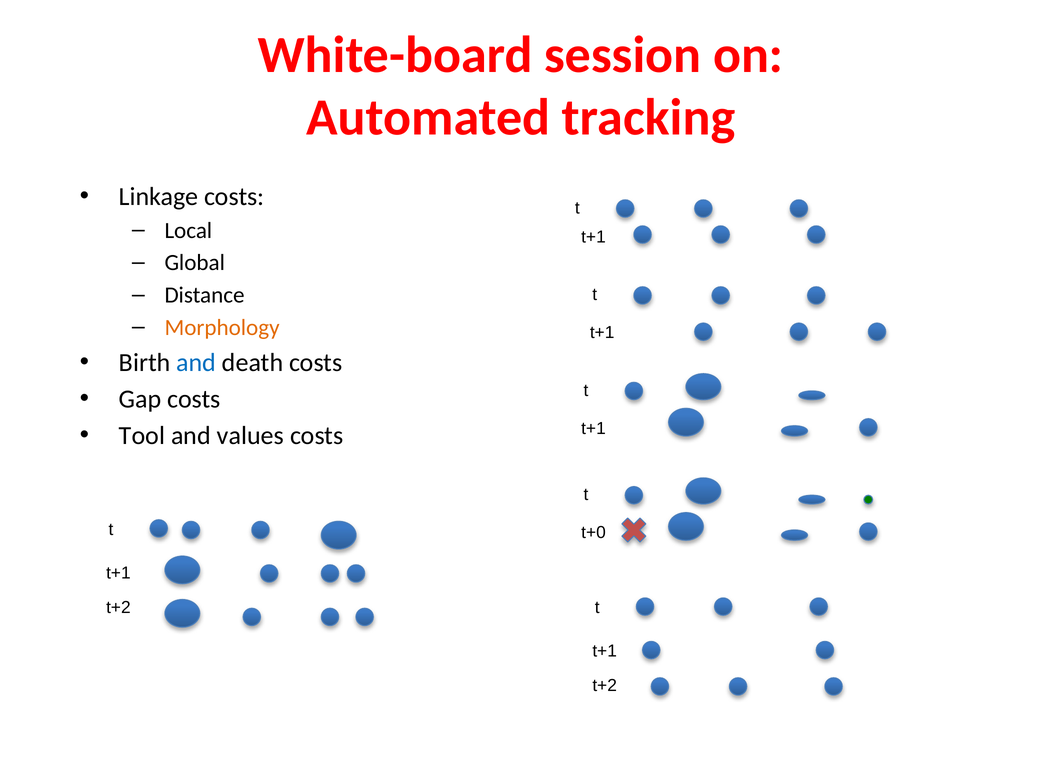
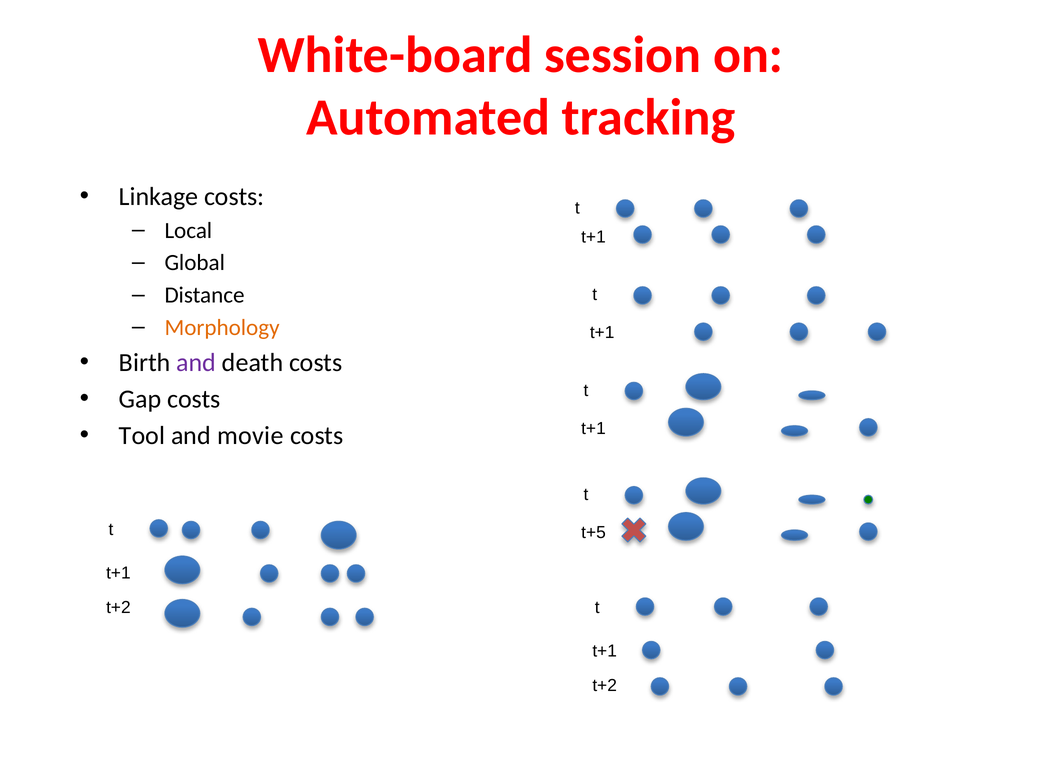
and at (196, 362) colour: blue -> purple
values: values -> movie
t+0: t+0 -> t+5
